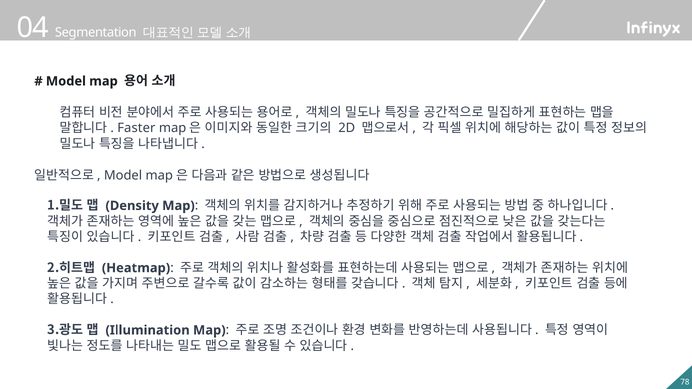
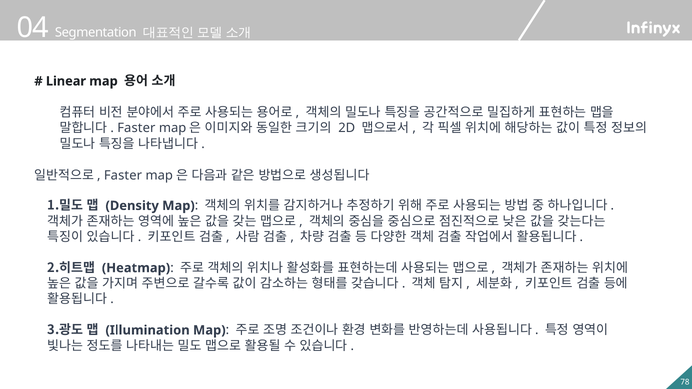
Model at (66, 81): Model -> Linear
Model at (123, 176): Model -> Faster
